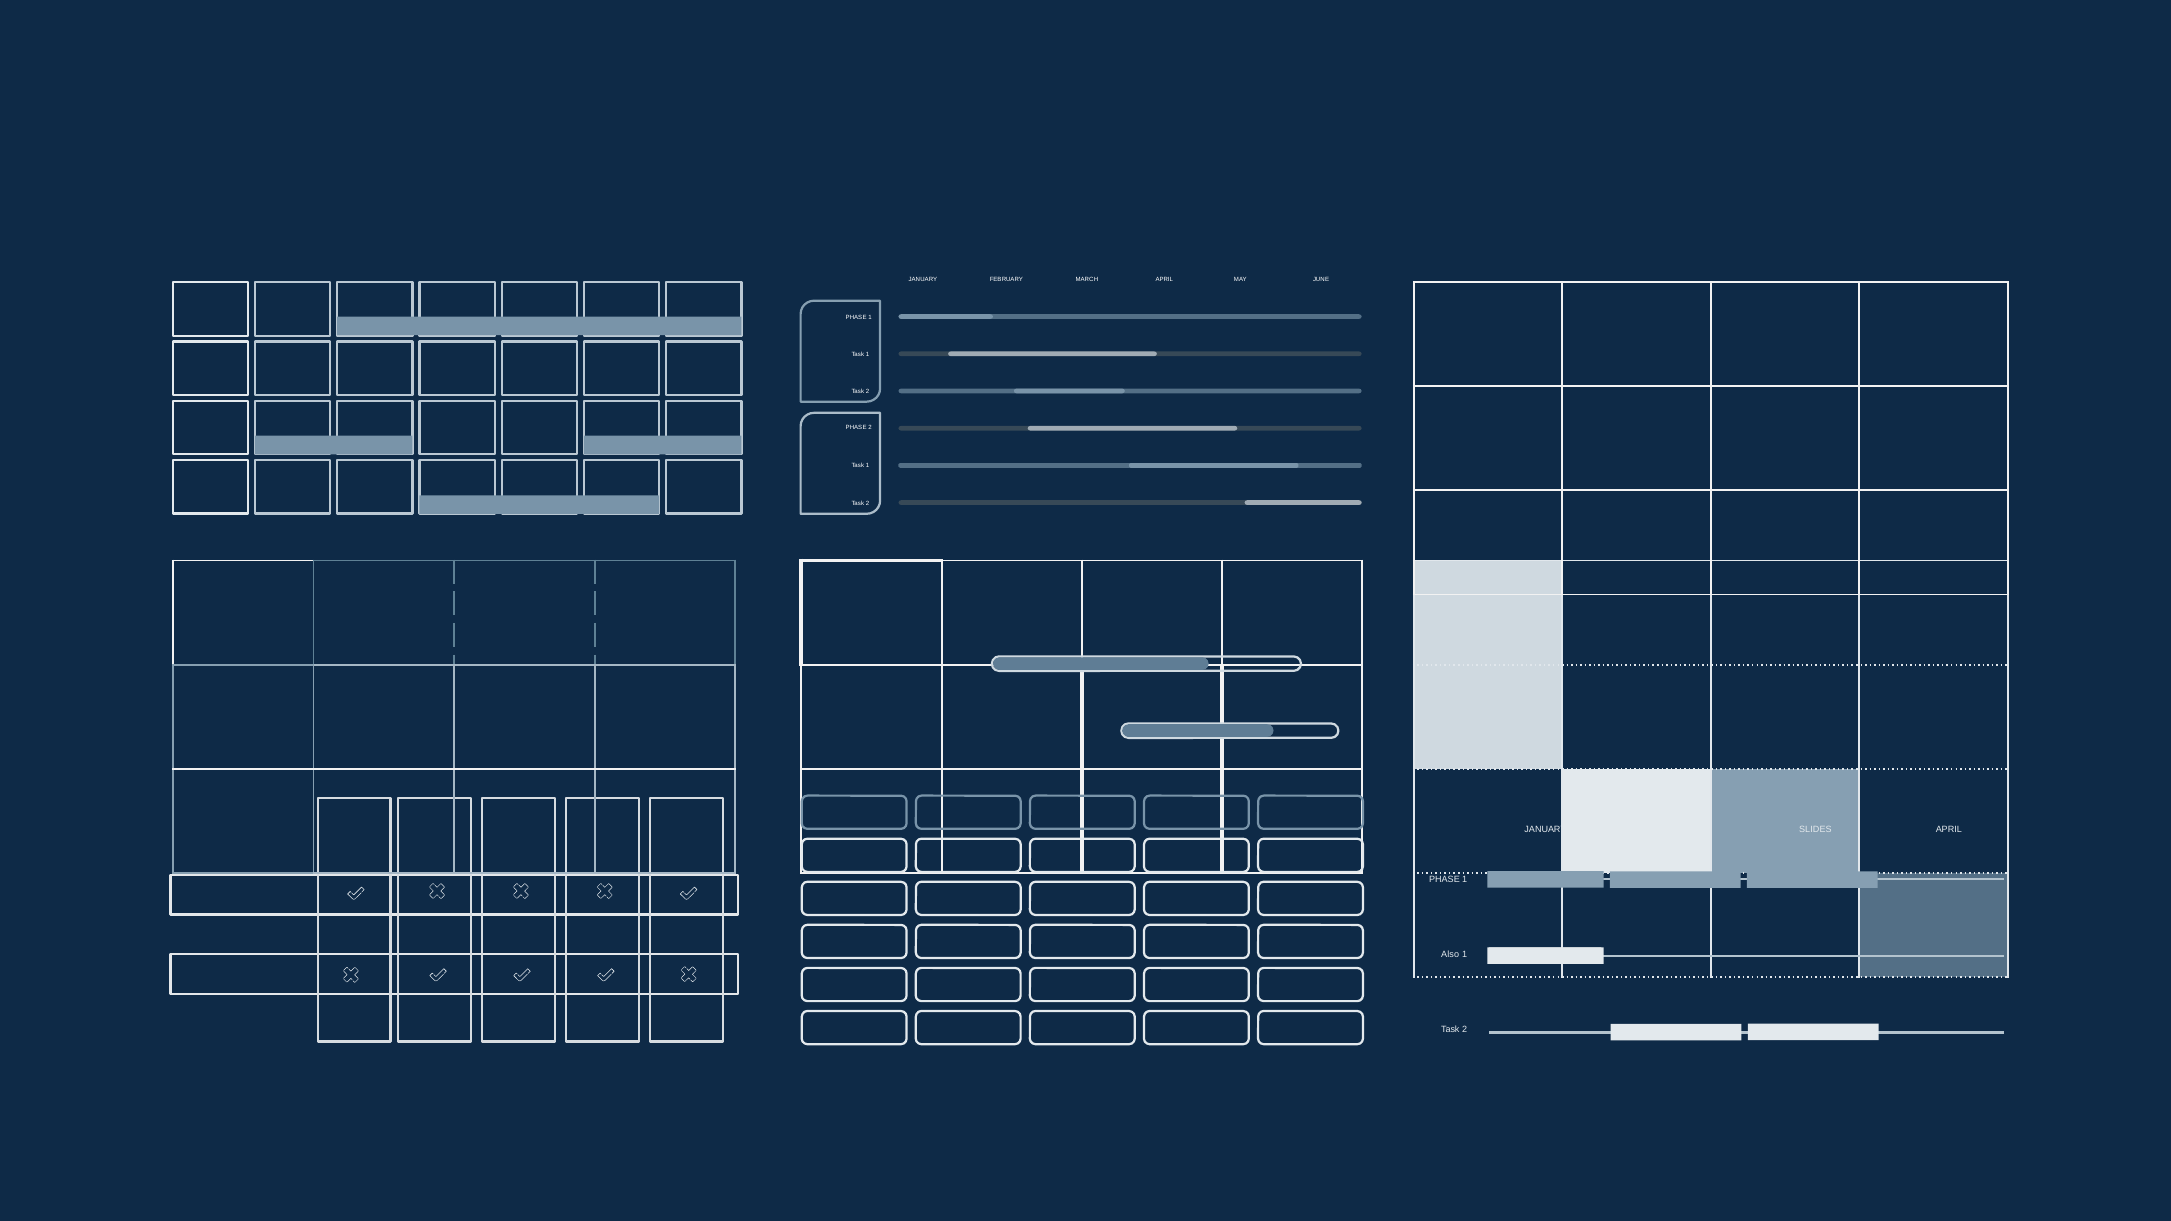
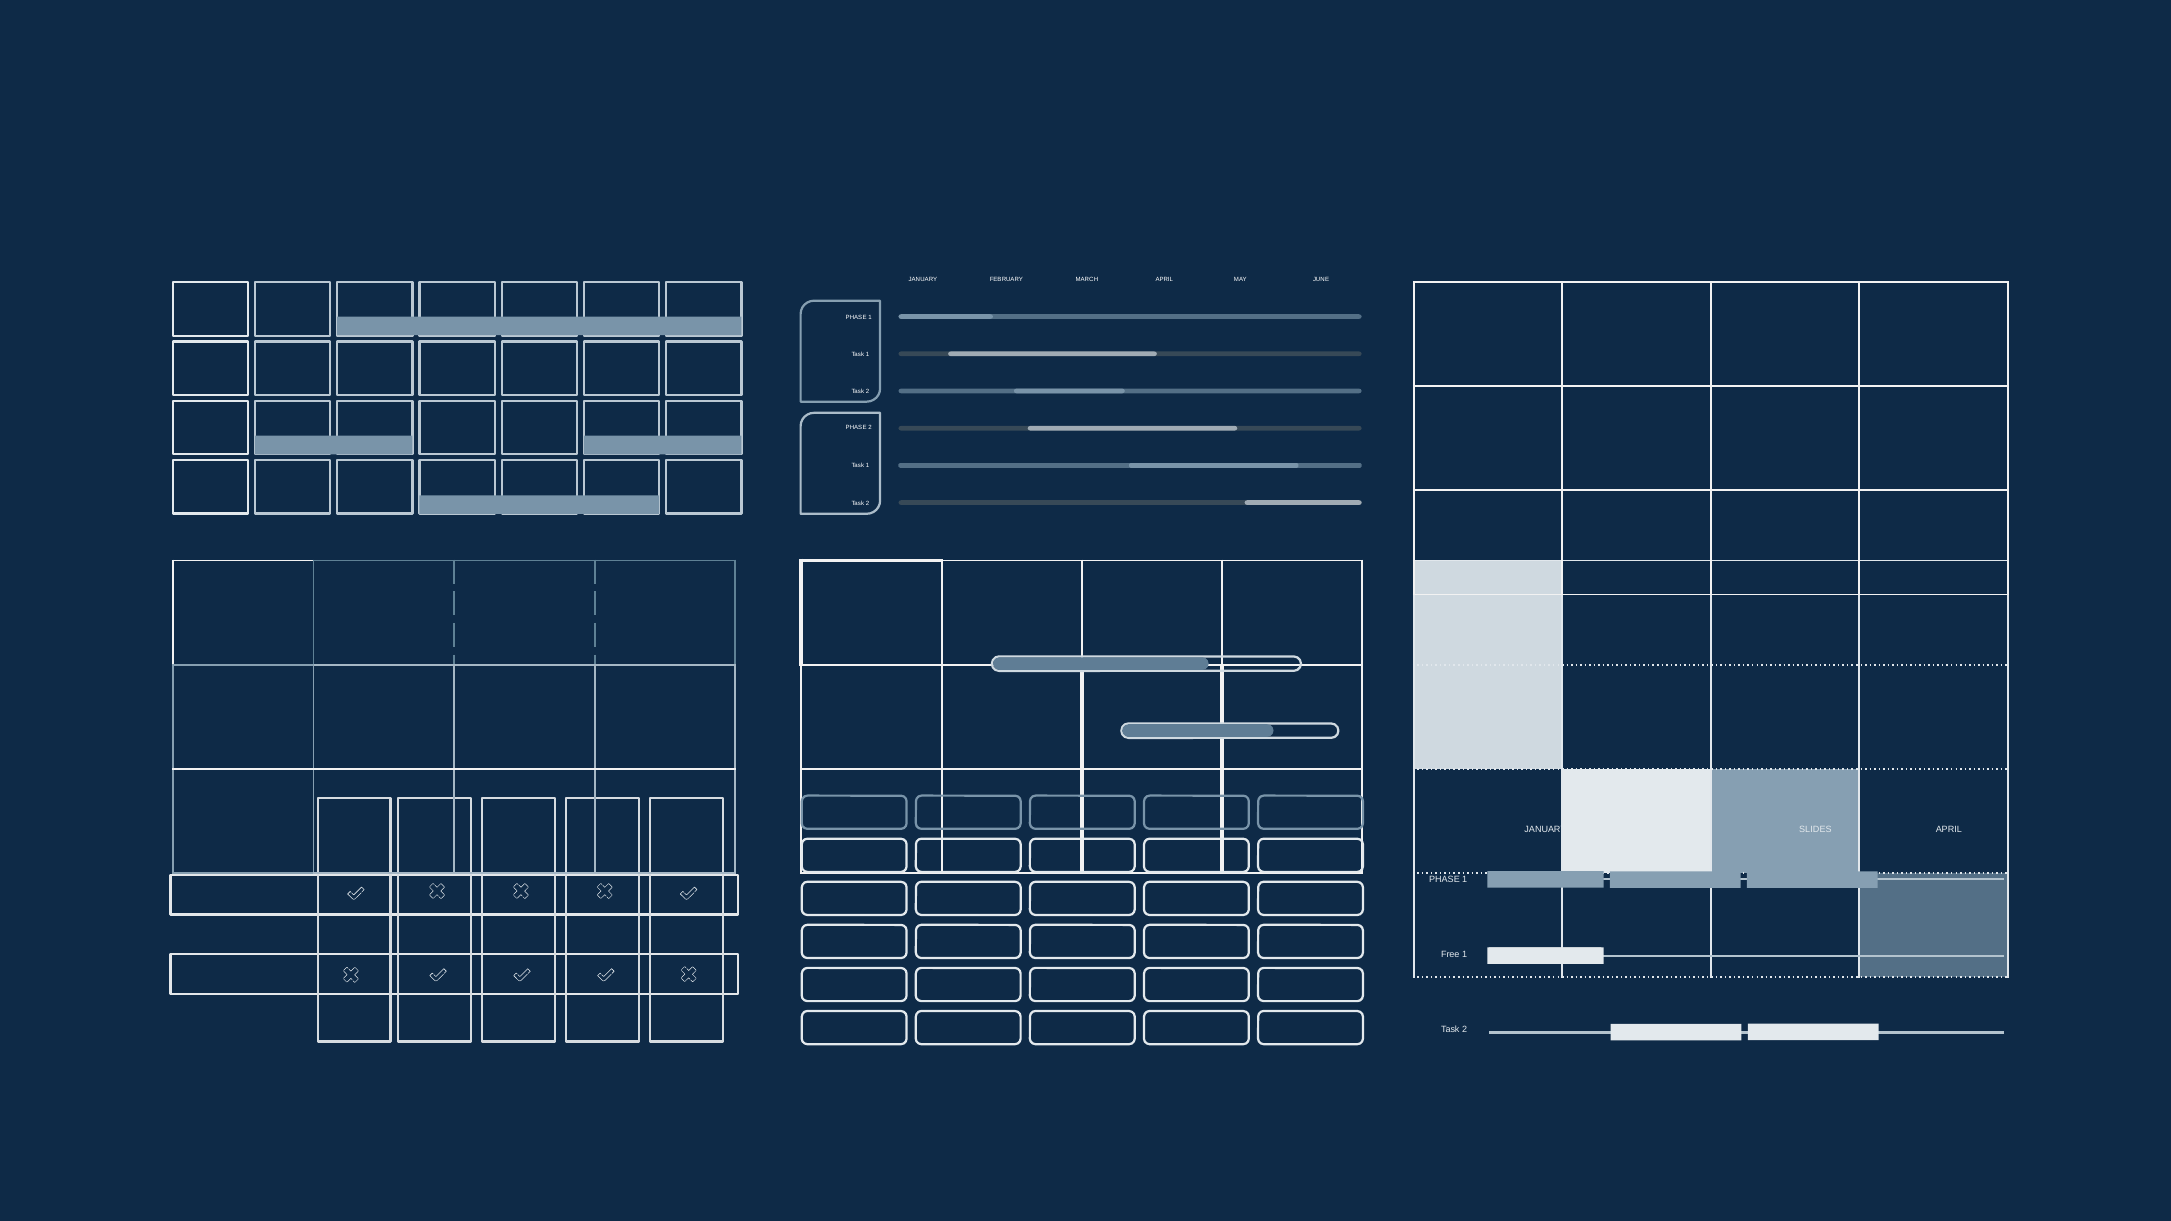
Also: Also -> Free
